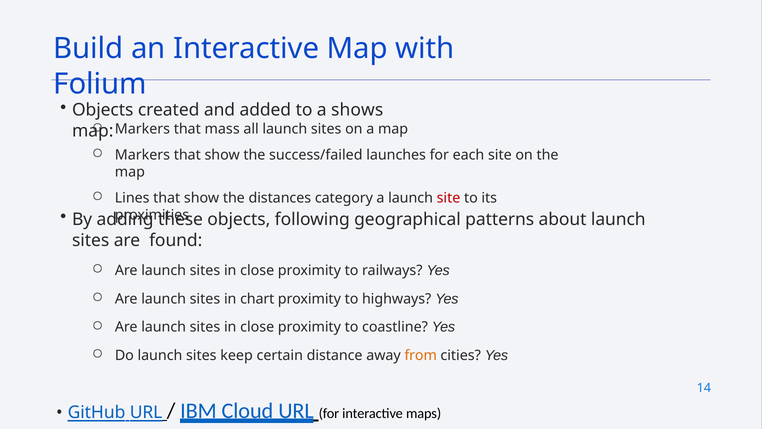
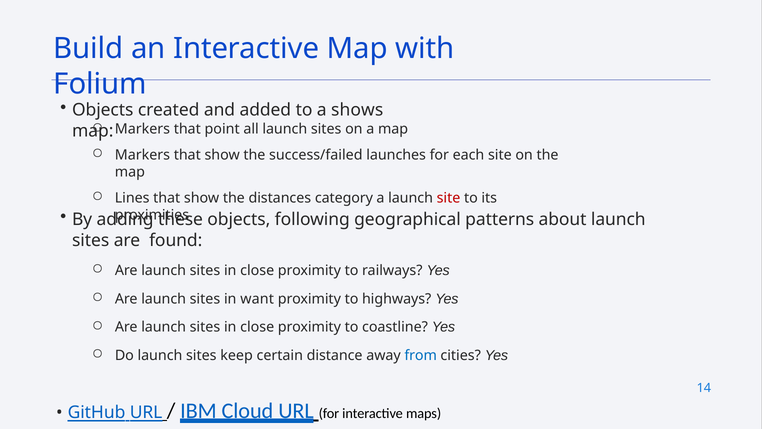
mass: mass -> point
chart: chart -> want
from colour: orange -> blue
